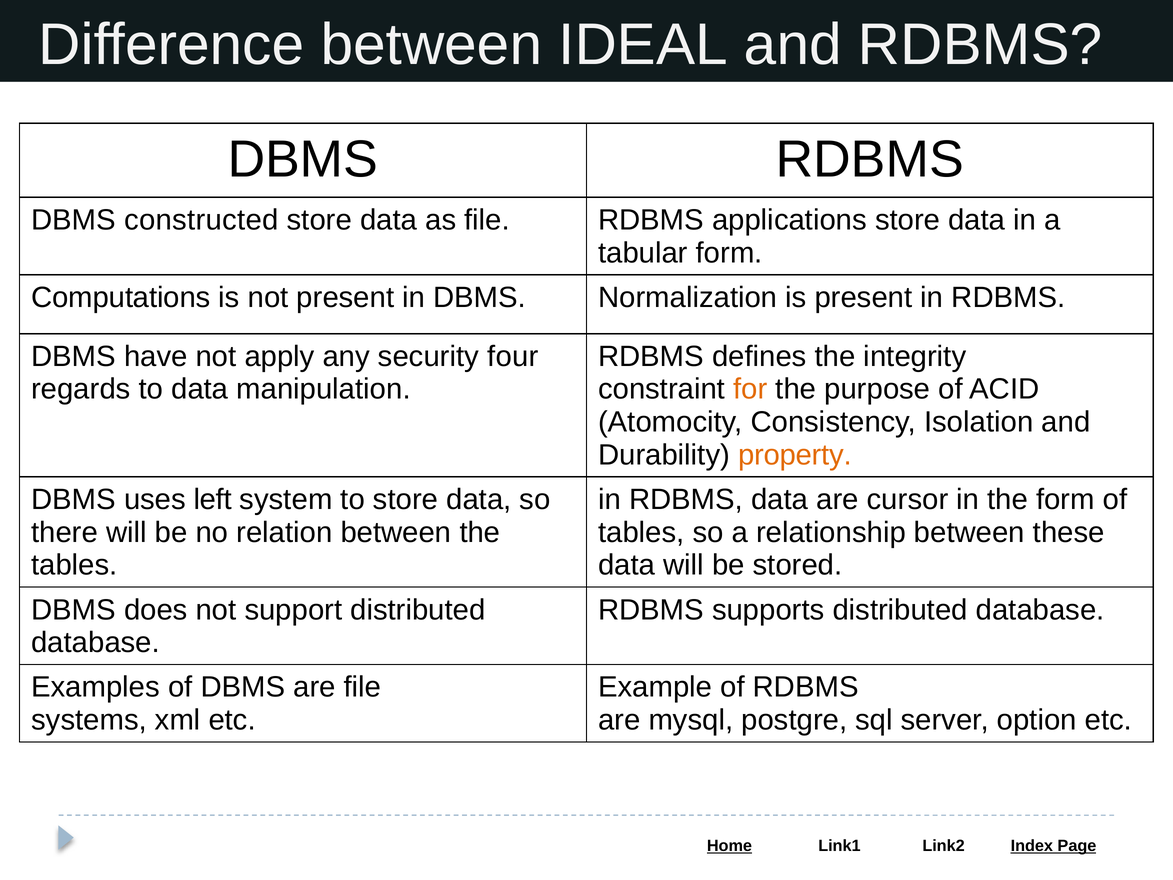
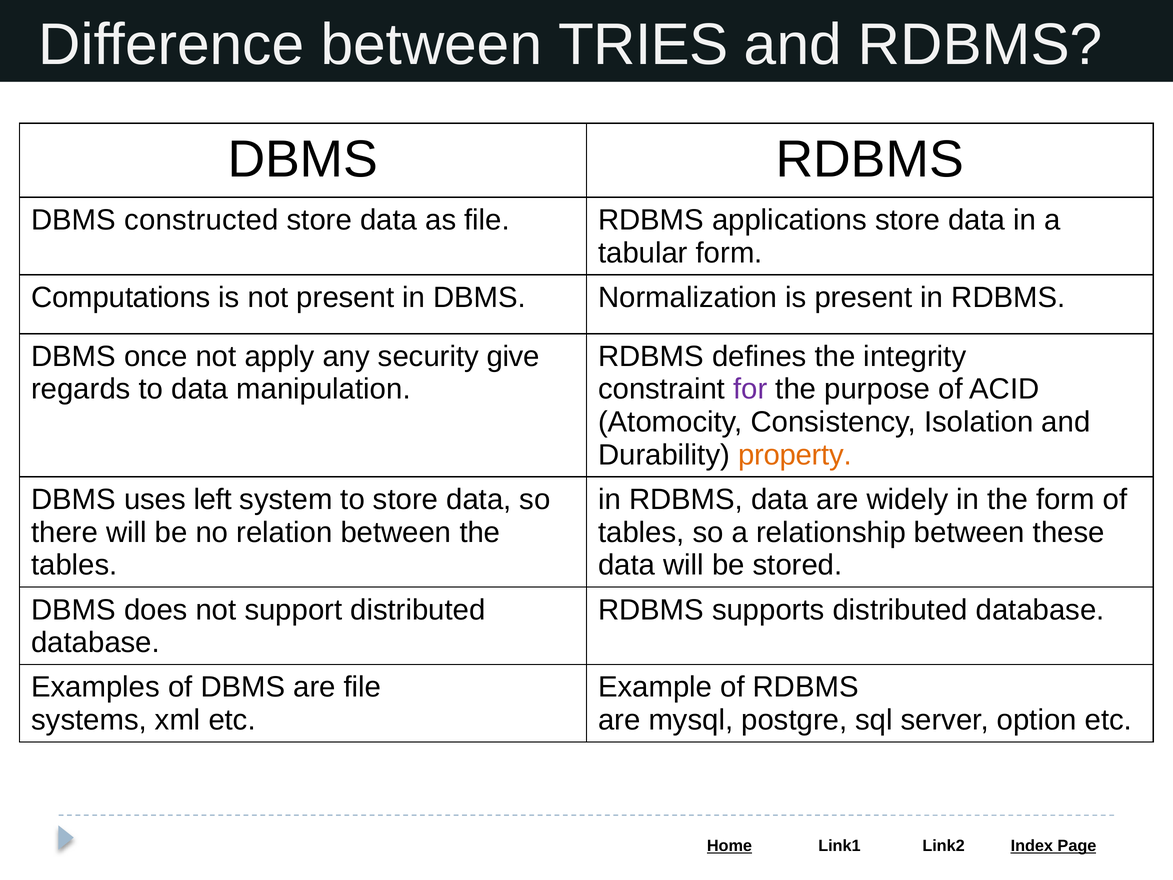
IDEAL: IDEAL -> TRIES
have: have -> once
four: four -> give
for colour: orange -> purple
cursor: cursor -> widely
